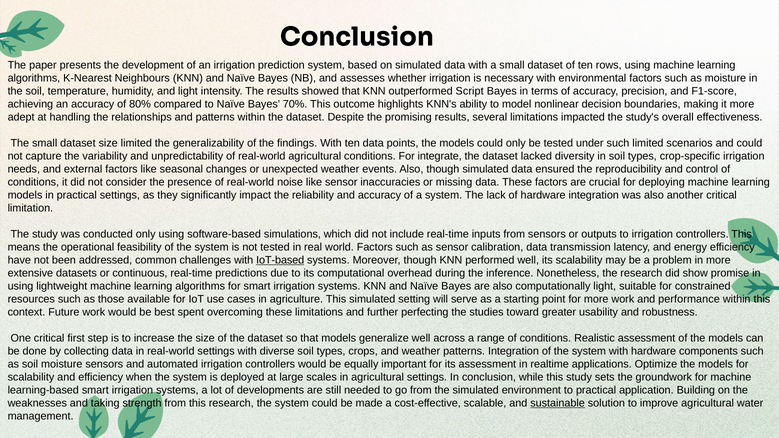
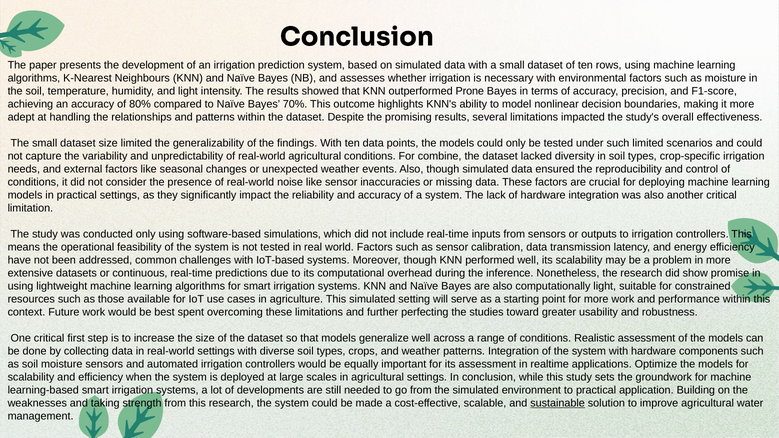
Script: Script -> Prone
integrate: integrate -> combine
IoT-based underline: present -> none
